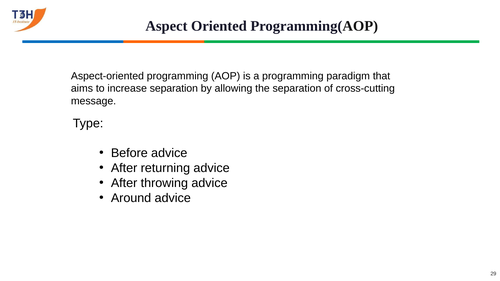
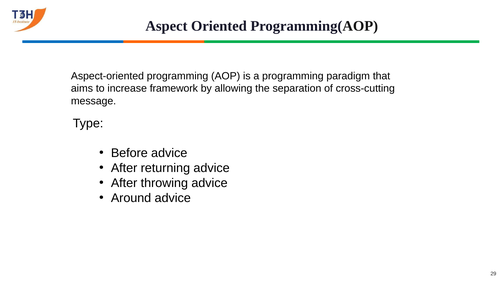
increase separation: separation -> framework
